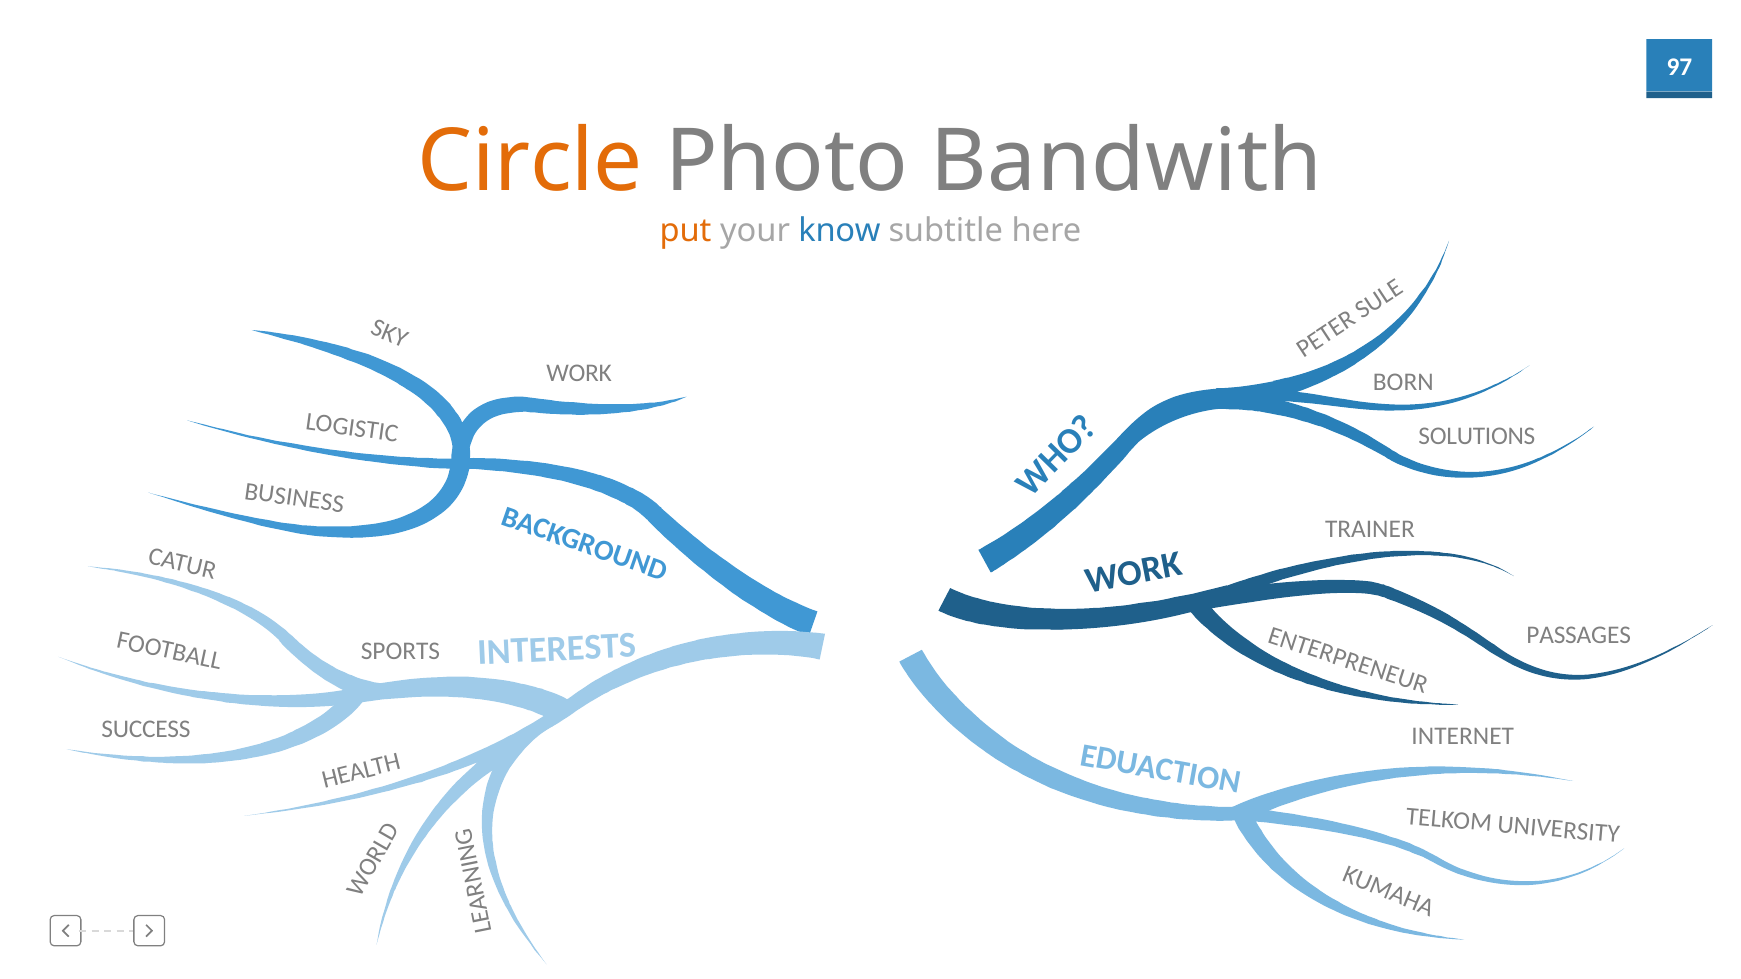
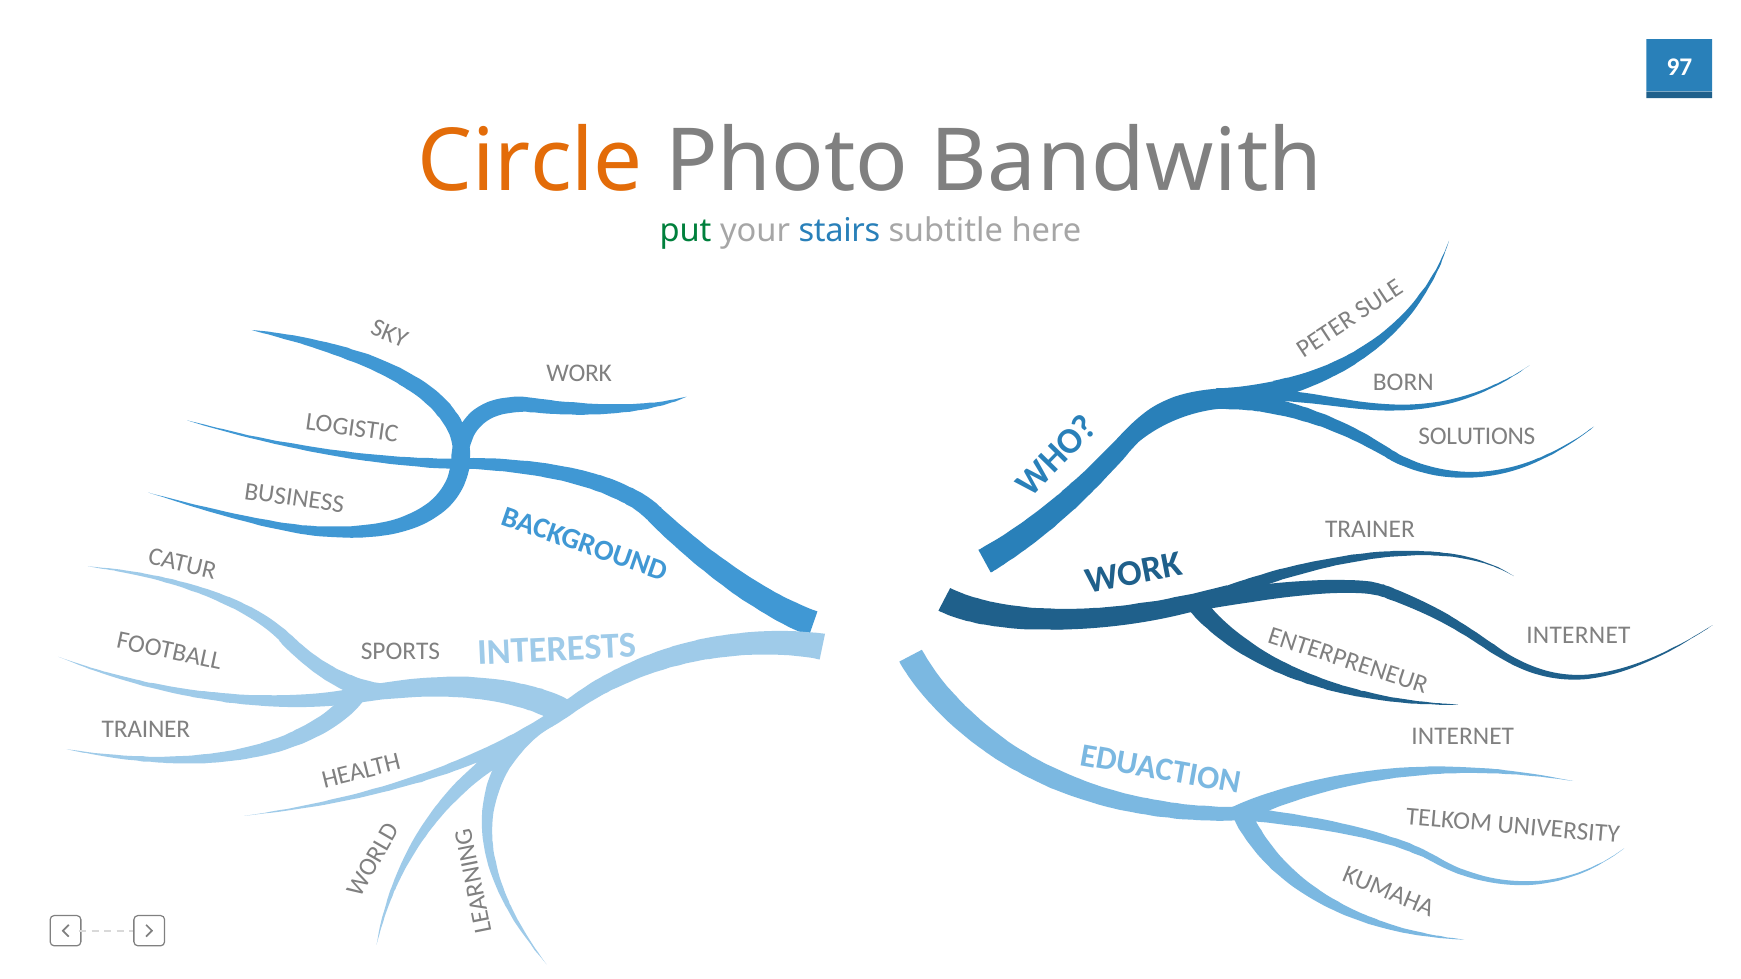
put colour: orange -> green
know: know -> stairs
PASSAGES at (1579, 636): PASSAGES -> INTERNET
SUCCESS at (146, 729): SUCCESS -> TRAINER
